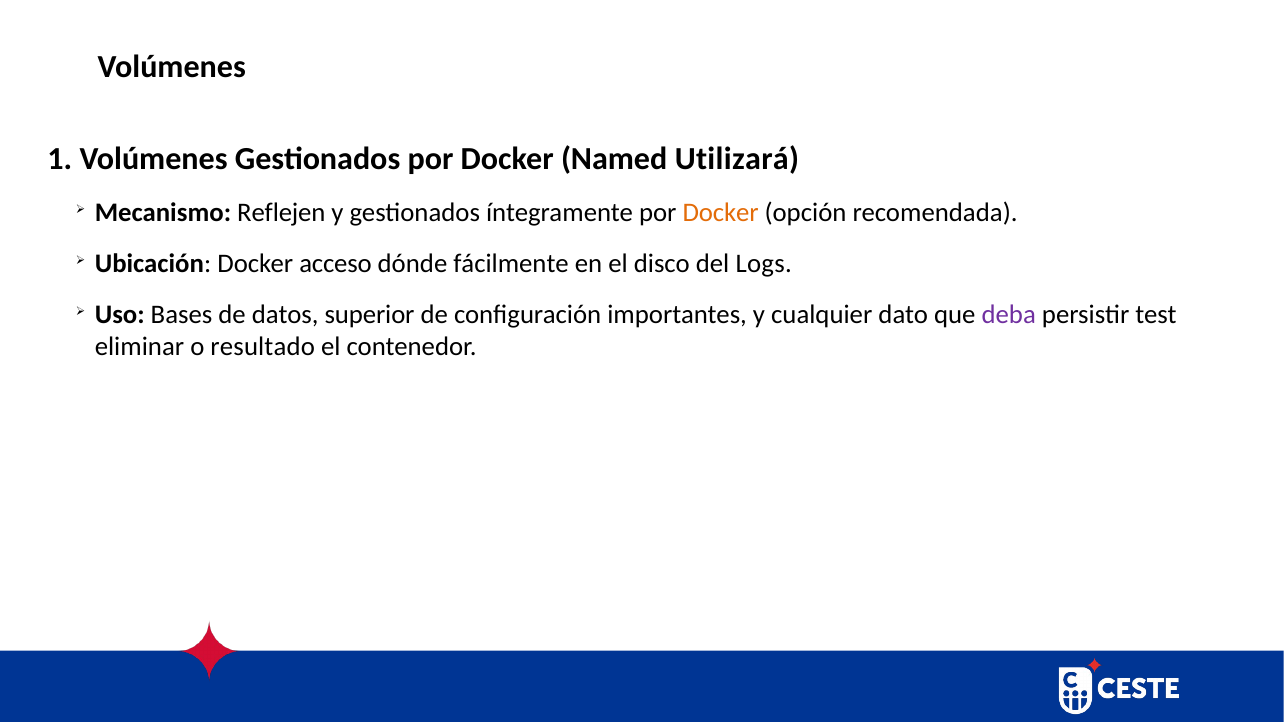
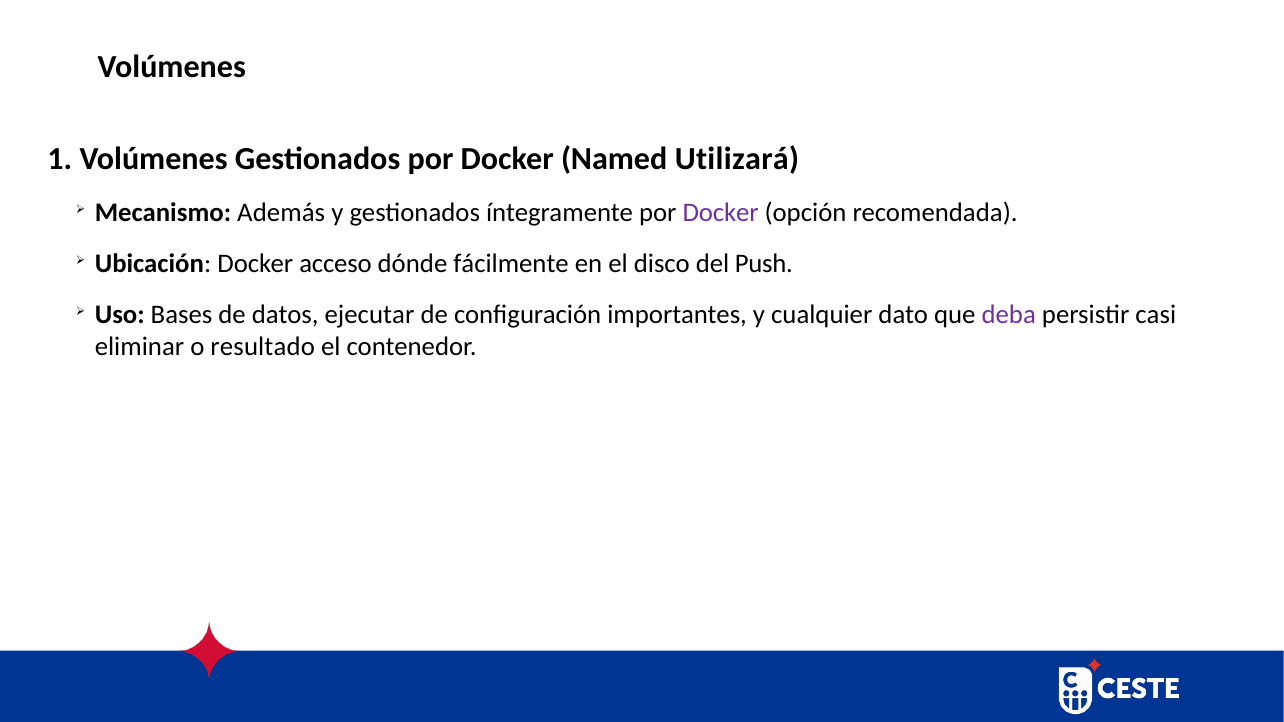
Reflejen: Reflejen -> Además
Docker at (721, 213) colour: orange -> purple
Logs: Logs -> Push
superior: superior -> ejecutar
test: test -> casi
